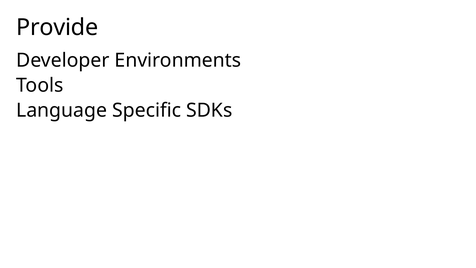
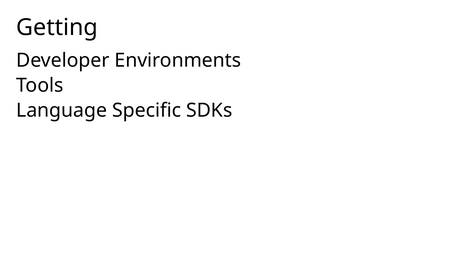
Provide: Provide -> Getting
